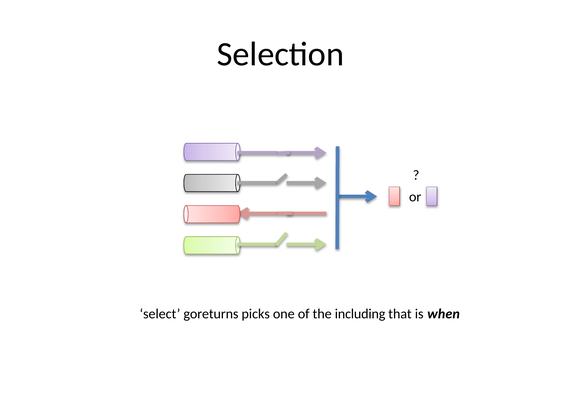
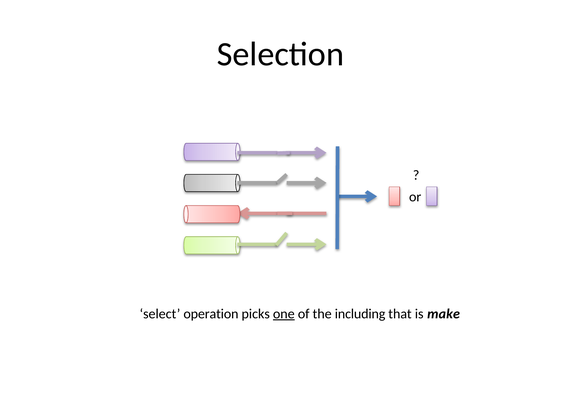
goreturns: goreturns -> operation
one underline: none -> present
when: when -> make
